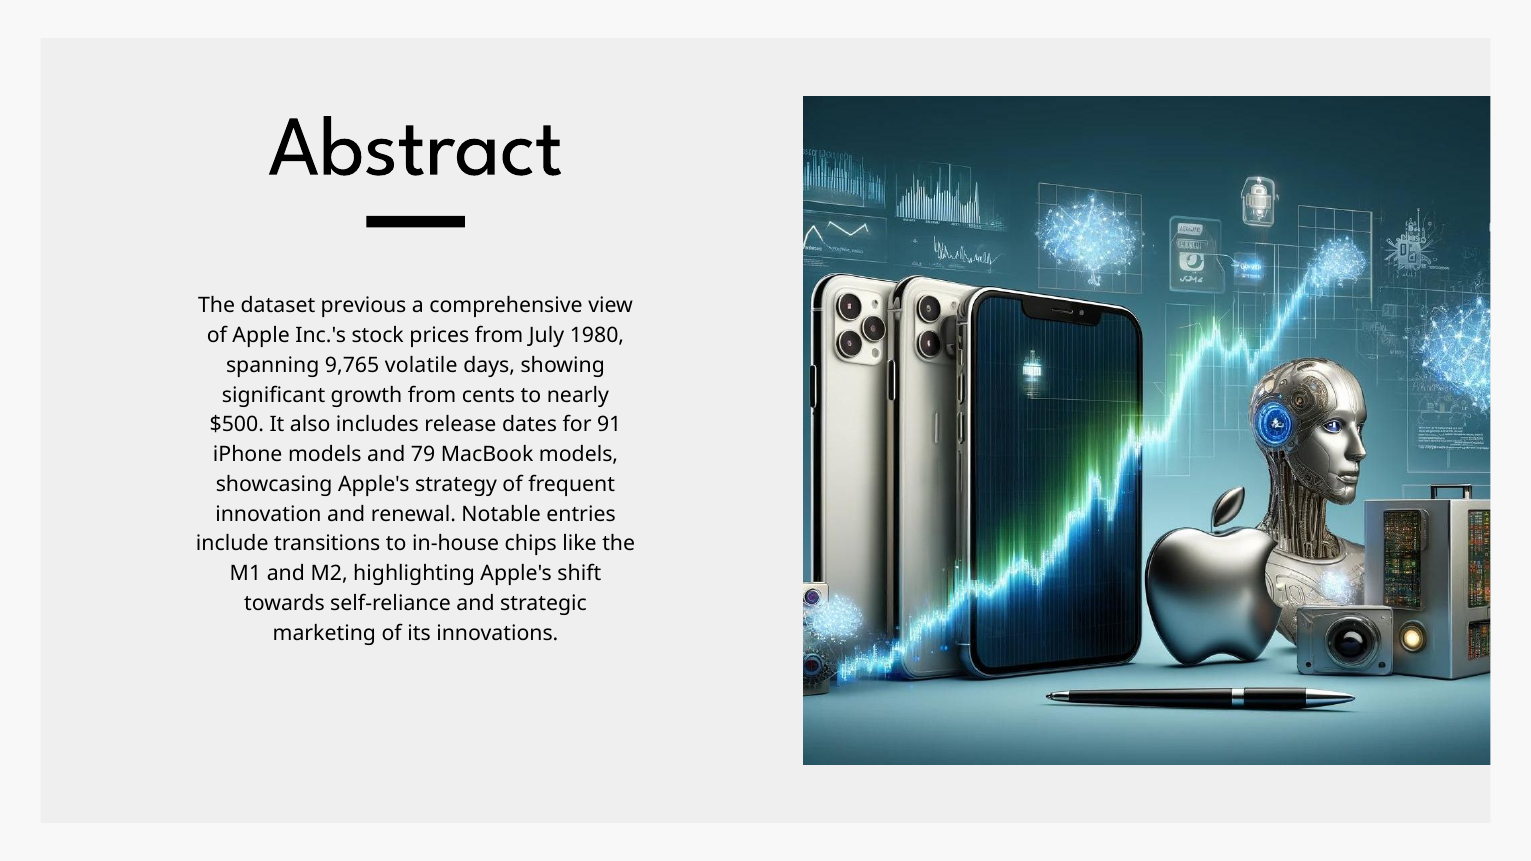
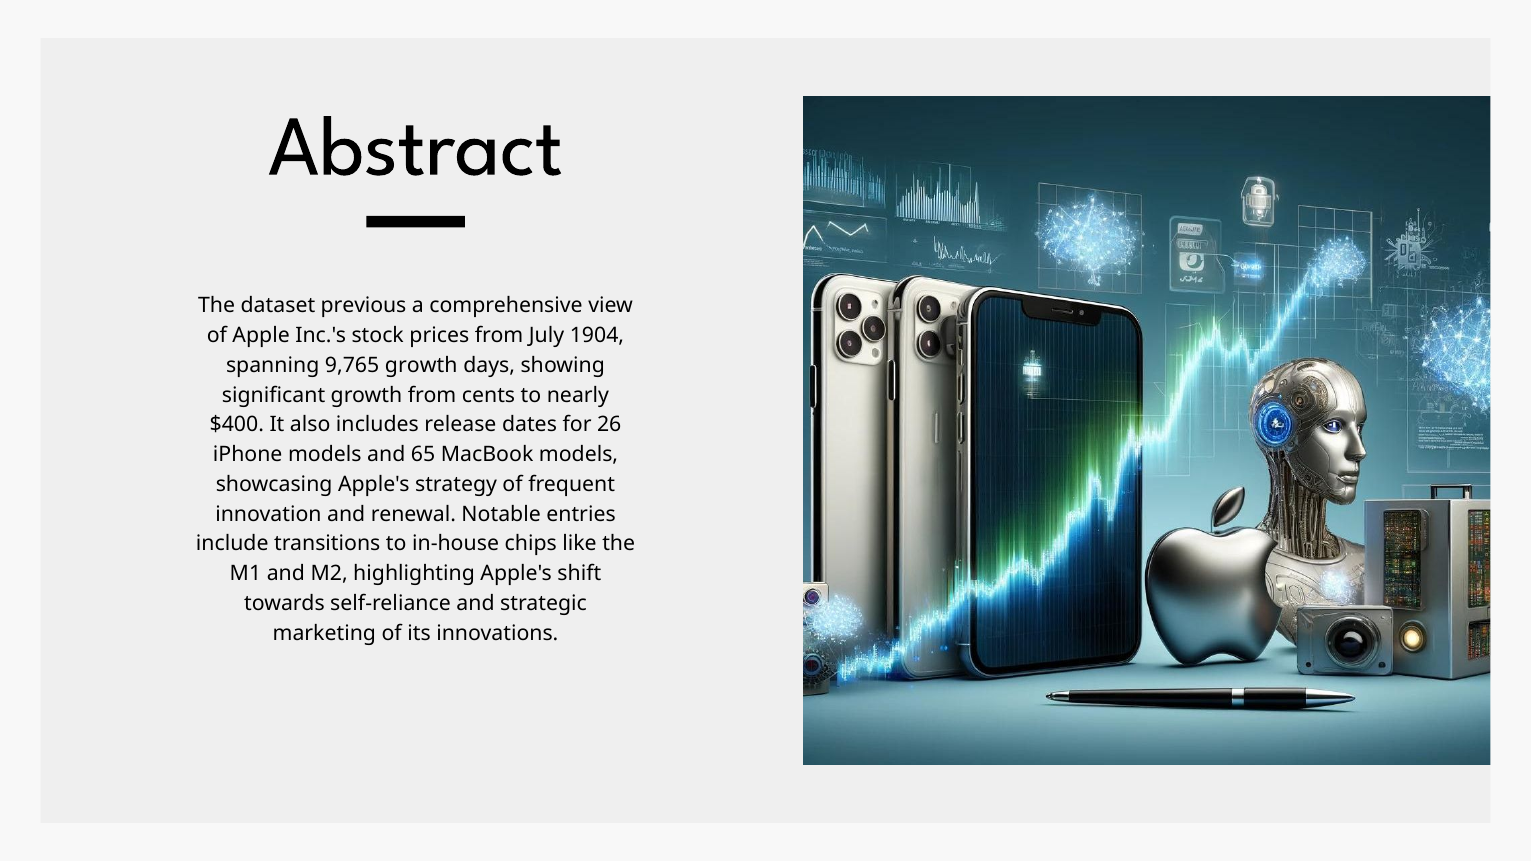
1980: 1980 -> 1904
9,765 volatile: volatile -> growth
$500: $500 -> $400
91: 91 -> 26
79: 79 -> 65
